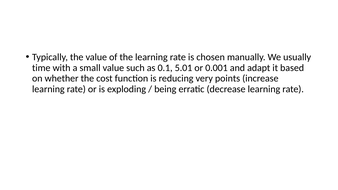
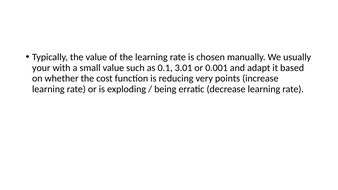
time: time -> your
5.01: 5.01 -> 3.01
